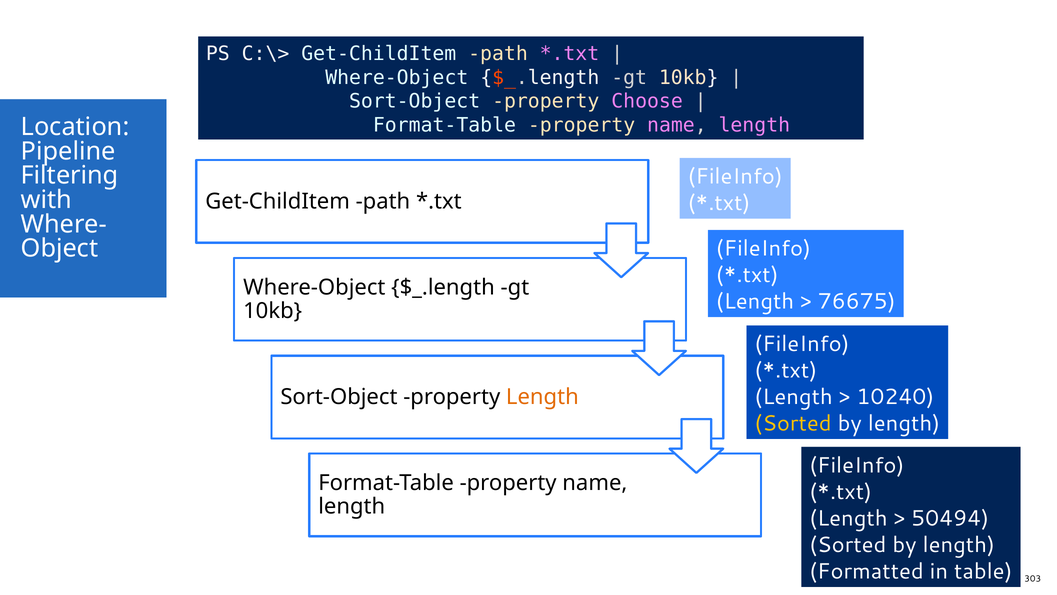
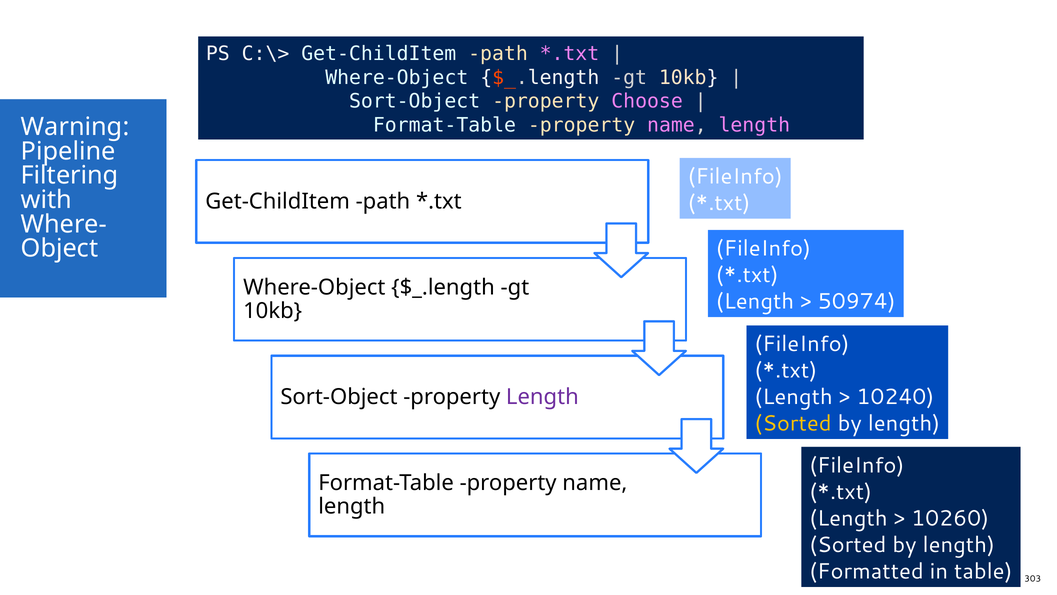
Location: Location -> Warning
76675: 76675 -> 50974
Length at (542, 397) colour: orange -> purple
50494: 50494 -> 10260
